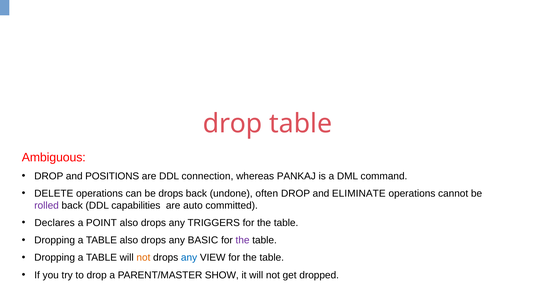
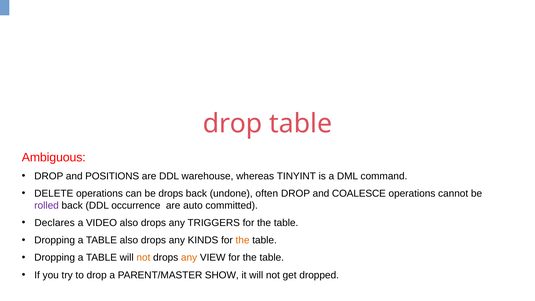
connection: connection -> warehouse
PANKAJ: PANKAJ -> TINYINT
ELIMINATE: ELIMINATE -> COALESCE
capabilities: capabilities -> occurrence
POINT: POINT -> VIDEO
BASIC: BASIC -> KINDS
the at (243, 240) colour: purple -> orange
any at (189, 258) colour: blue -> orange
